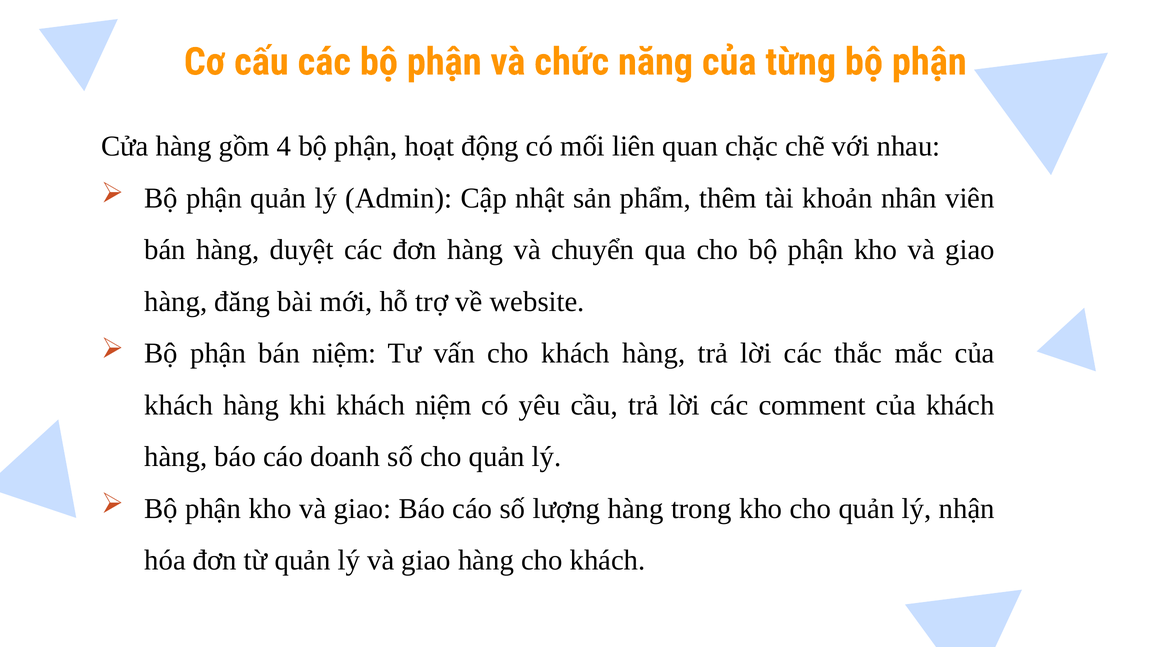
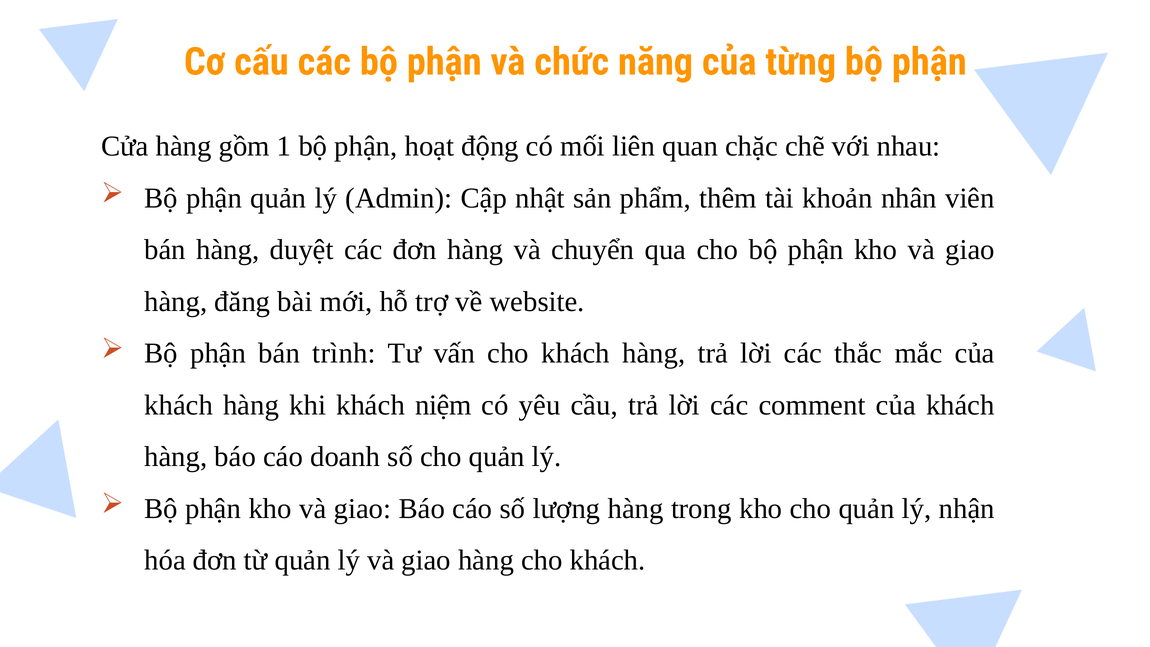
4: 4 -> 1
bán niệm: niệm -> trình
